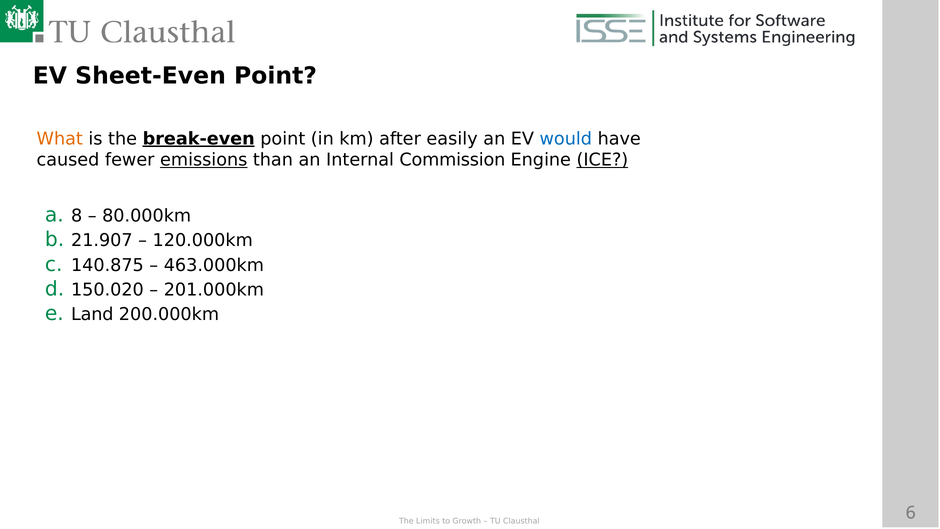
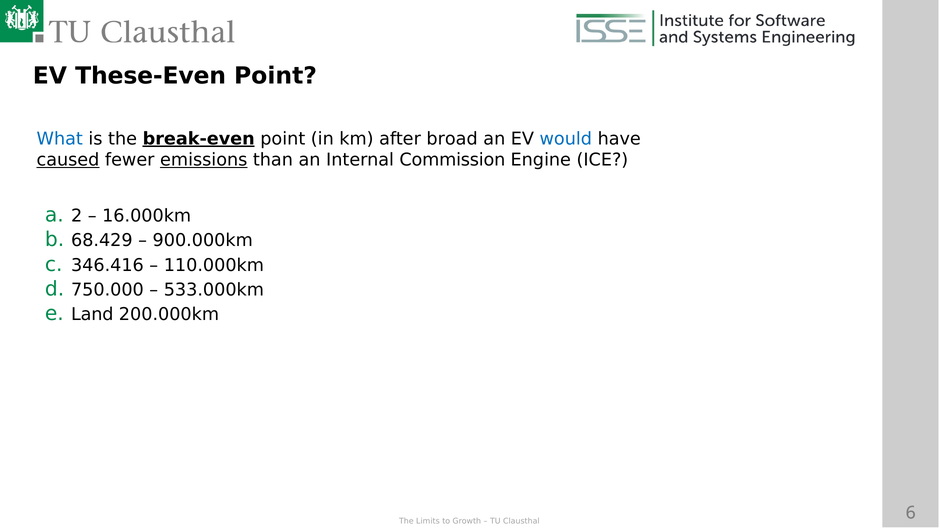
Sheet-Even: Sheet-Even -> These-Even
What colour: orange -> blue
easily: easily -> broad
caused underline: none -> present
ICE underline: present -> none
8: 8 -> 2
80.000km: 80.000km -> 16.000km
21.907: 21.907 -> 68.429
120.000km: 120.000km -> 900.000km
140.875: 140.875 -> 346.416
463.000km: 463.000km -> 110.000km
150.020: 150.020 -> 750.000
201.000km: 201.000km -> 533.000km
